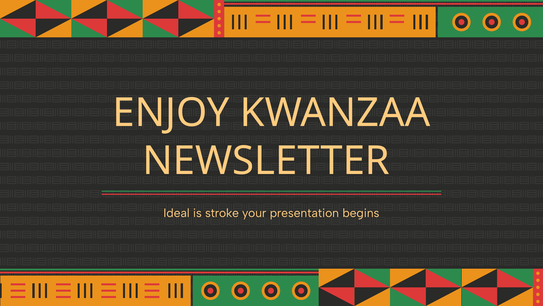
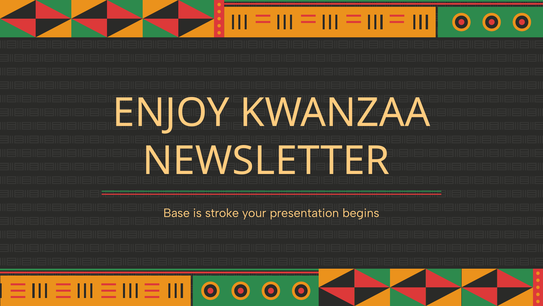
Ideal: Ideal -> Base
